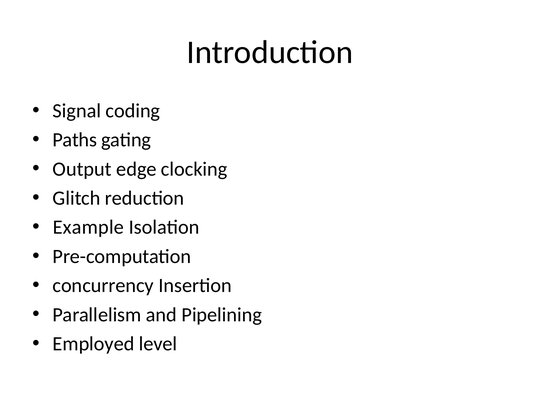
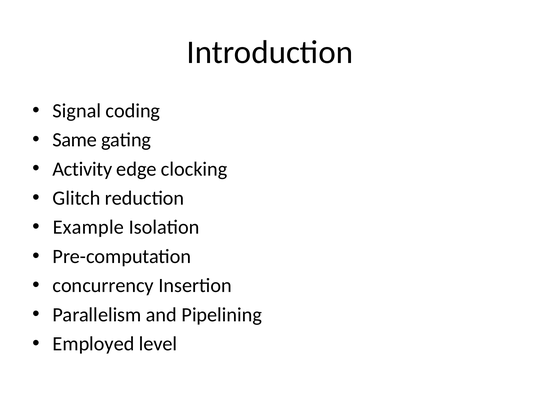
Paths: Paths -> Same
Output: Output -> Activity
